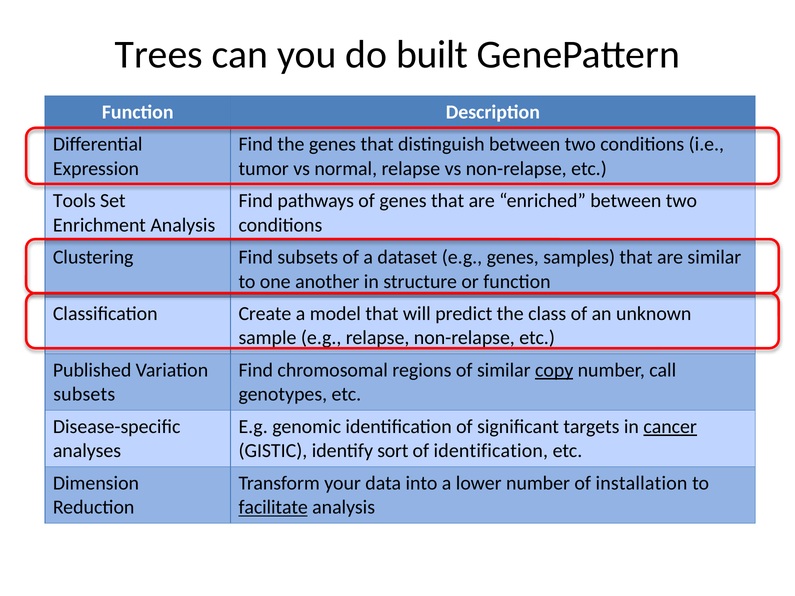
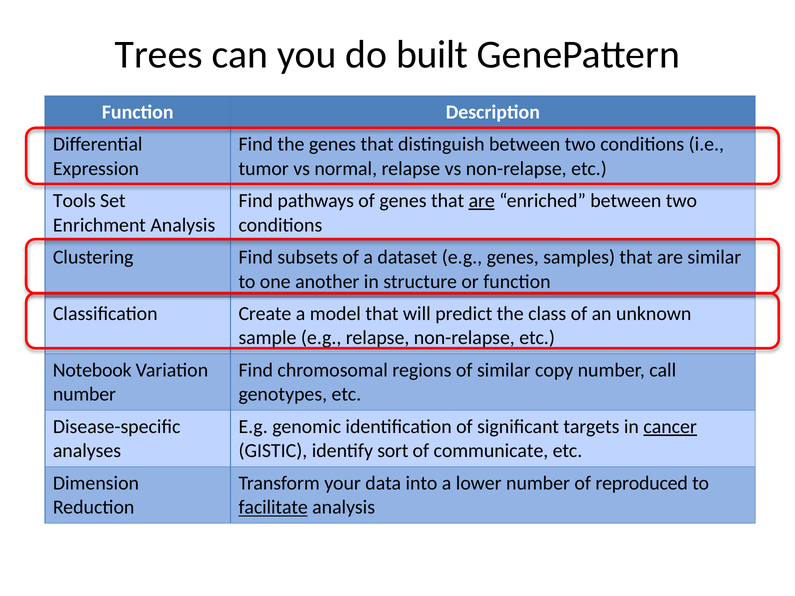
are at (482, 201) underline: none -> present
Published: Published -> Notebook
copy underline: present -> none
subsets at (84, 395): subsets -> number
of identification: identification -> communicate
installation: installation -> reproduced
